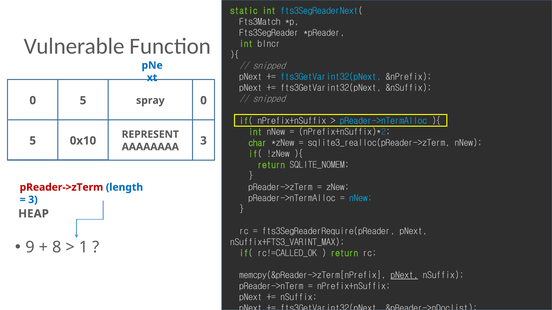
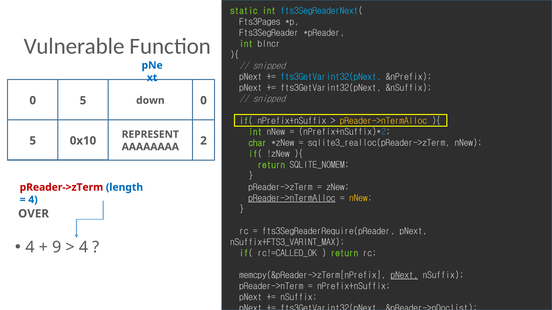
Fts3Match: Fts3Match -> Fts3Pages
spray: spray -> down
pReader->nTermAlloc at (383, 121) colour: light blue -> yellow
AAAAAAAA 3: 3 -> 2
pReader->nTermAlloc at (292, 198) underline: none -> present
nNew at (361, 198) colour: light blue -> yellow
3 at (33, 200): 3 -> 4
HEAP: HEAP -> OVER
9 at (30, 247): 9 -> 4
8: 8 -> 9
1 at (83, 247): 1 -> 4
